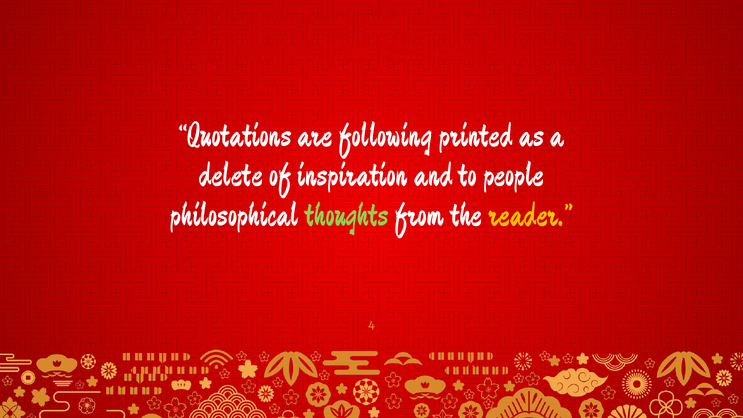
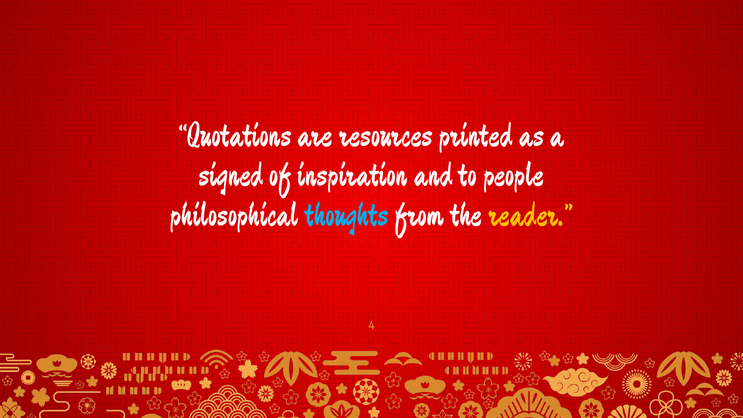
following: following -> resources
delete: delete -> signed
thoughts colour: light green -> light blue
